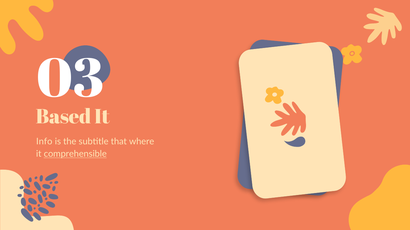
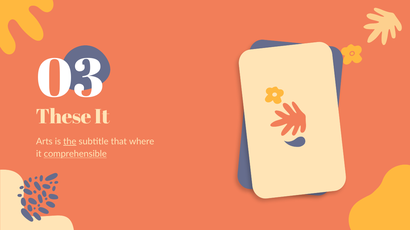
Based: Based -> These
Info: Info -> Arts
the underline: none -> present
